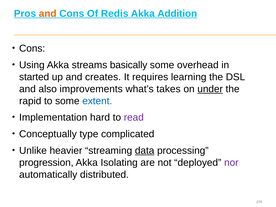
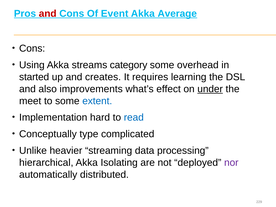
and at (48, 14) colour: orange -> red
Redis: Redis -> Event
Addition: Addition -> Average
basically: basically -> category
takes: takes -> effect
rapid: rapid -> meet
read colour: purple -> blue
data underline: present -> none
progression: progression -> hierarchical
